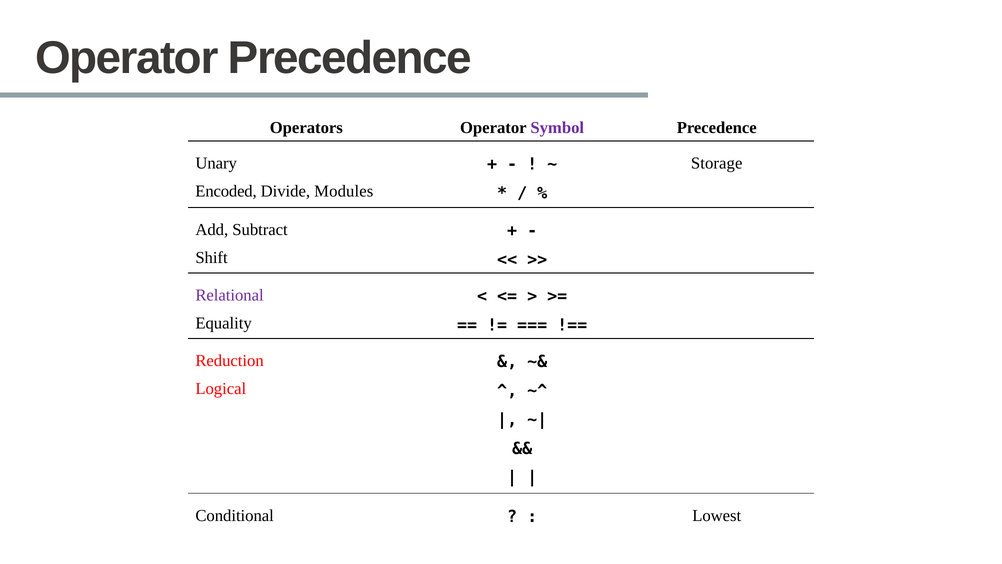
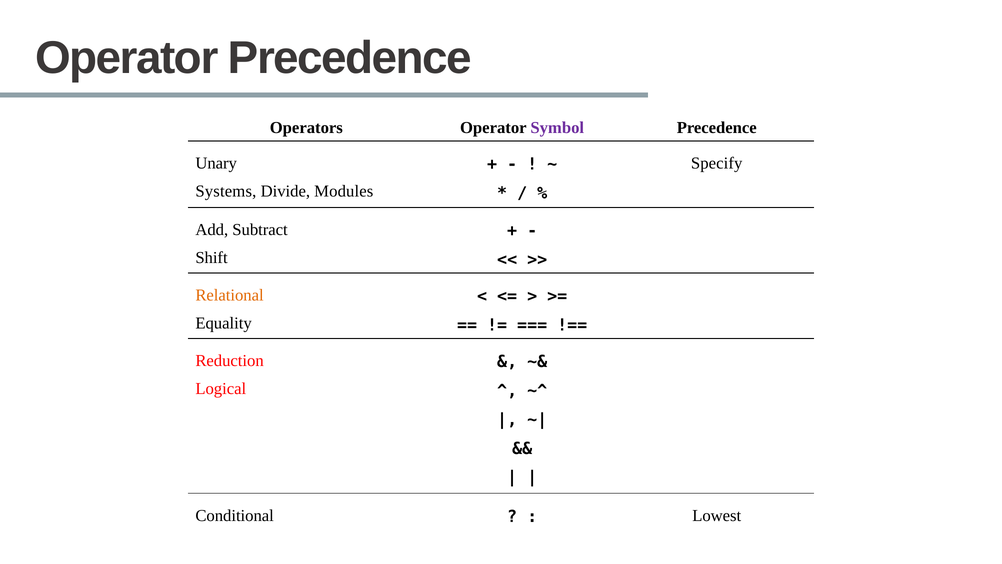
Storage: Storage -> Specify
Encoded: Encoded -> Systems
Relational colour: purple -> orange
